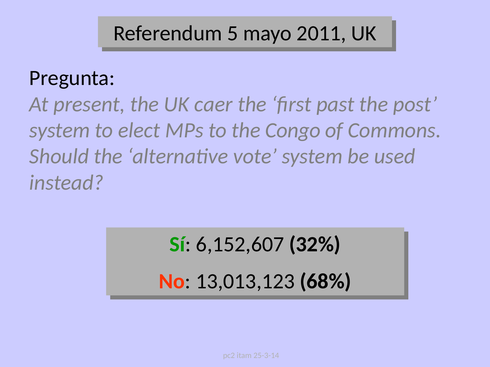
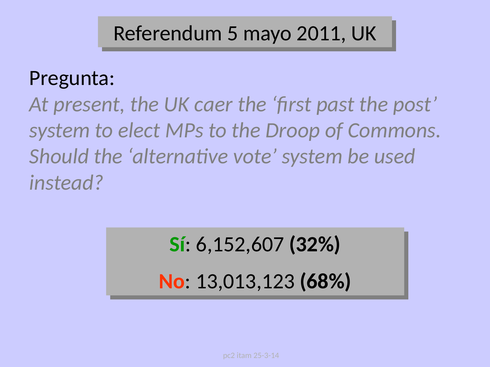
Congo: Congo -> Droop
